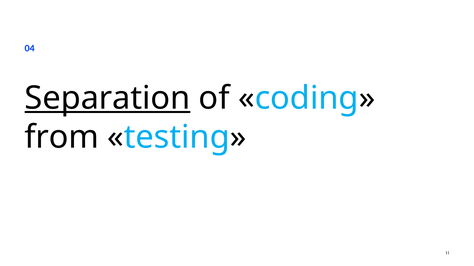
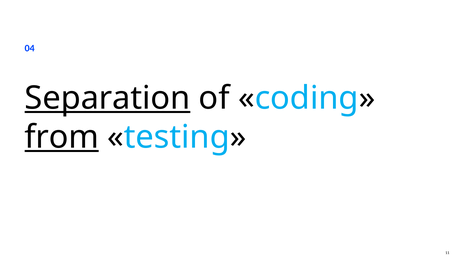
from underline: none -> present
